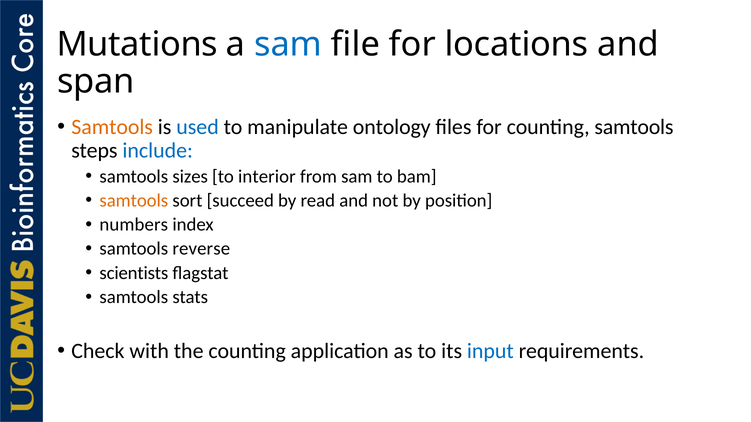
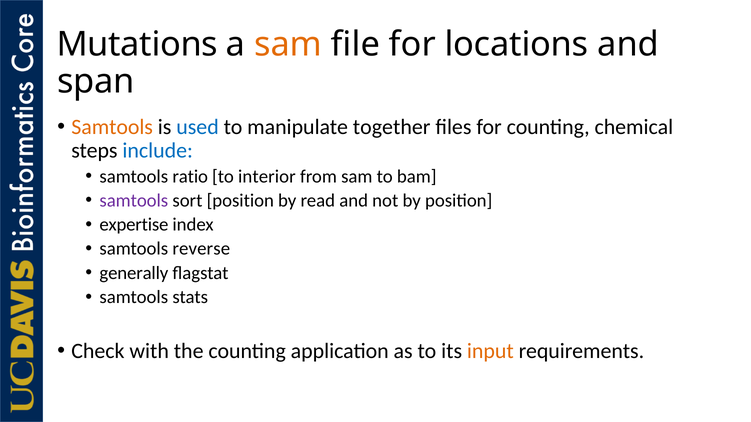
sam at (288, 45) colour: blue -> orange
ontology: ontology -> together
counting samtools: samtools -> chemical
sizes: sizes -> ratio
samtools at (134, 201) colour: orange -> purple
sort succeed: succeed -> position
numbers: numbers -> expertise
scientists: scientists -> generally
input colour: blue -> orange
